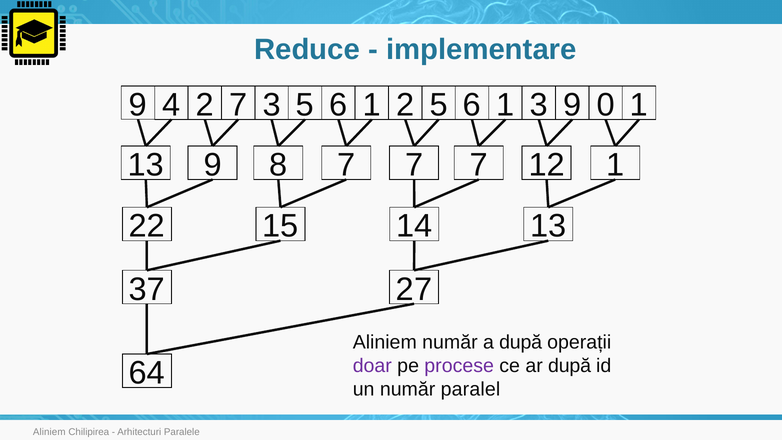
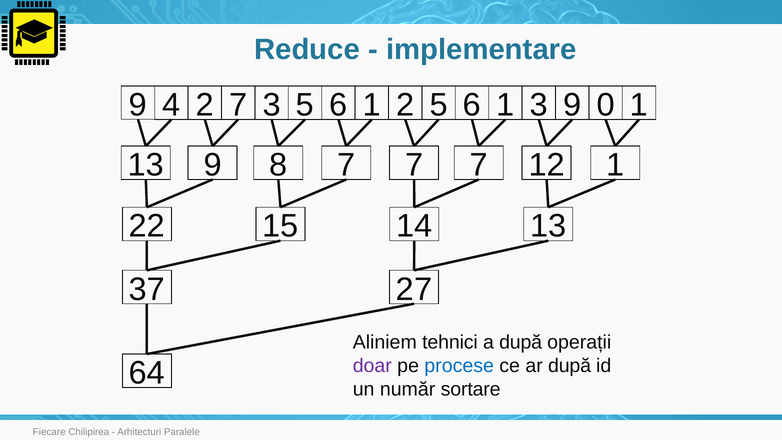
Aliniem număr: număr -> tehnici
procese colour: purple -> blue
paralel: paralel -> sortare
Aliniem at (49, 432): Aliniem -> Fiecare
